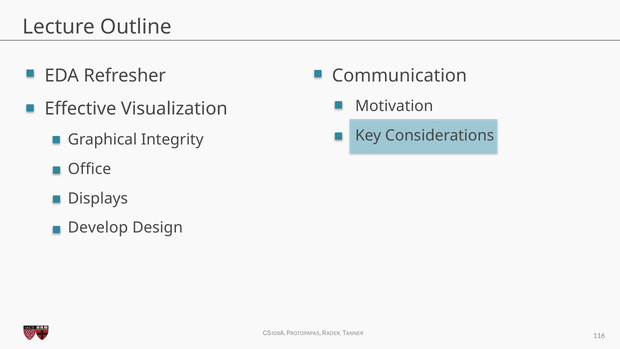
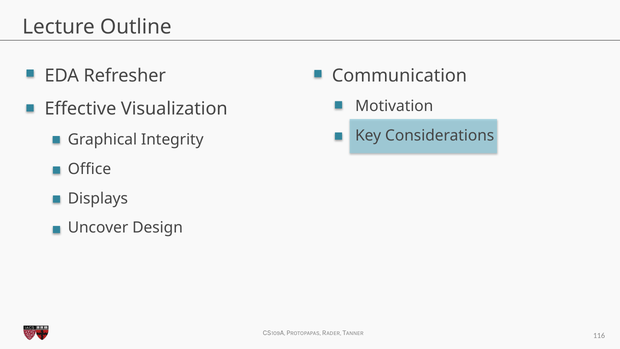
Develop: Develop -> Uncover
